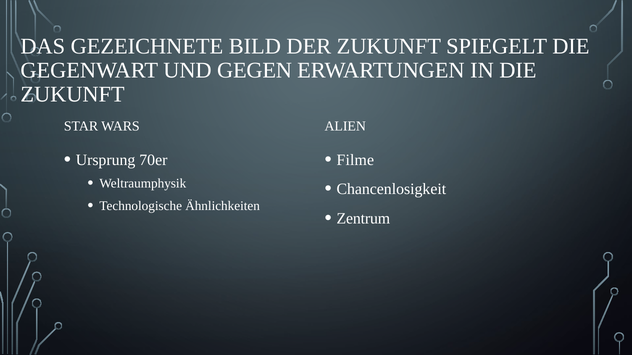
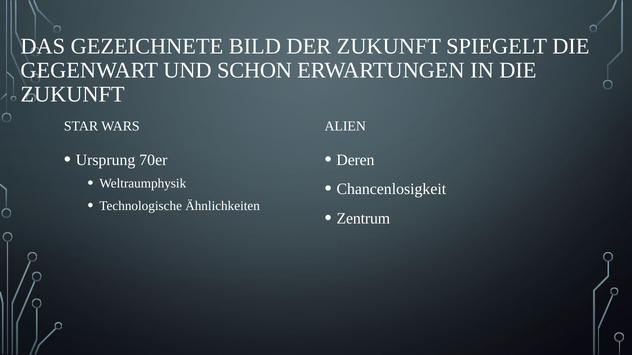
GEGEN: GEGEN -> SCHON
Filme: Filme -> Deren
